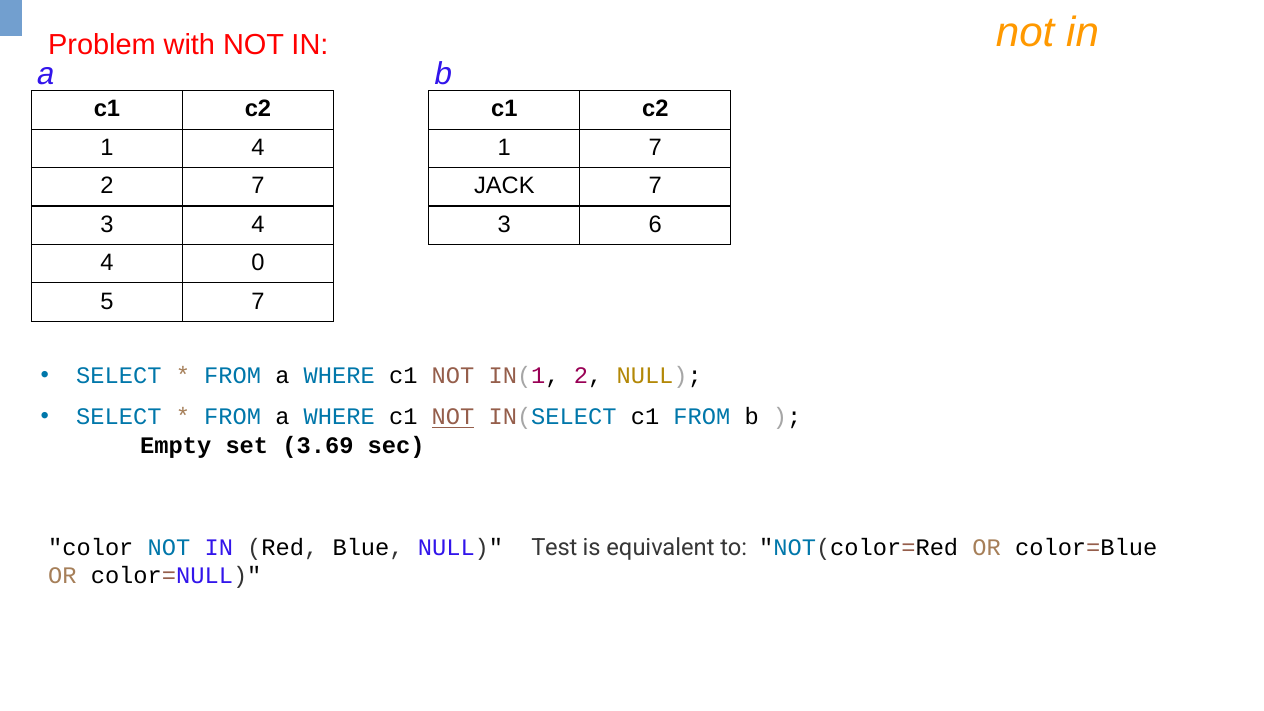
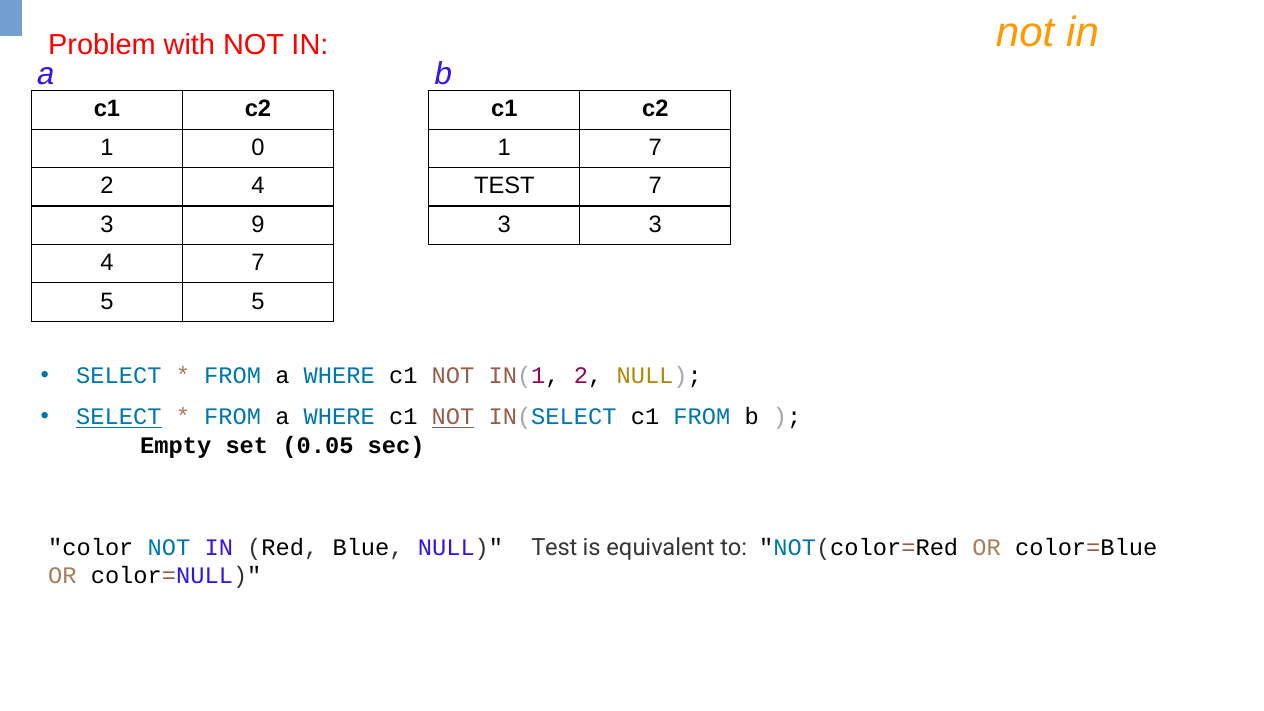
1 4: 4 -> 0
2 7: 7 -> 4
JACK at (504, 186): JACK -> TEST
3 4: 4 -> 9
3 6: 6 -> 3
4 0: 0 -> 7
5 7: 7 -> 5
SELECT at (119, 417) underline: none -> present
3.69: 3.69 -> 0.05
